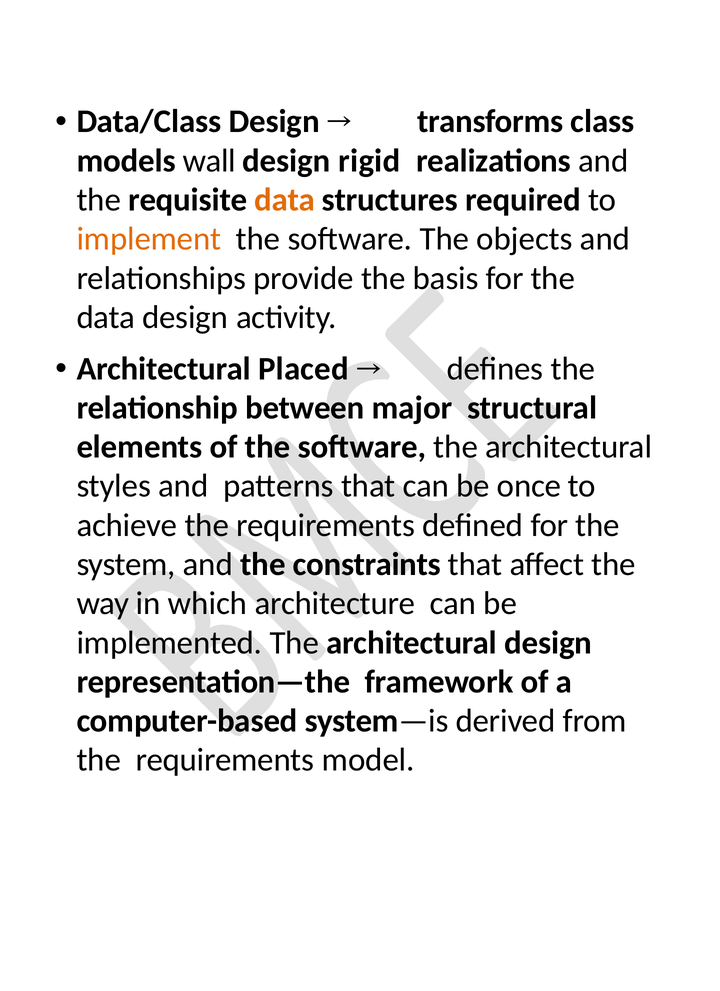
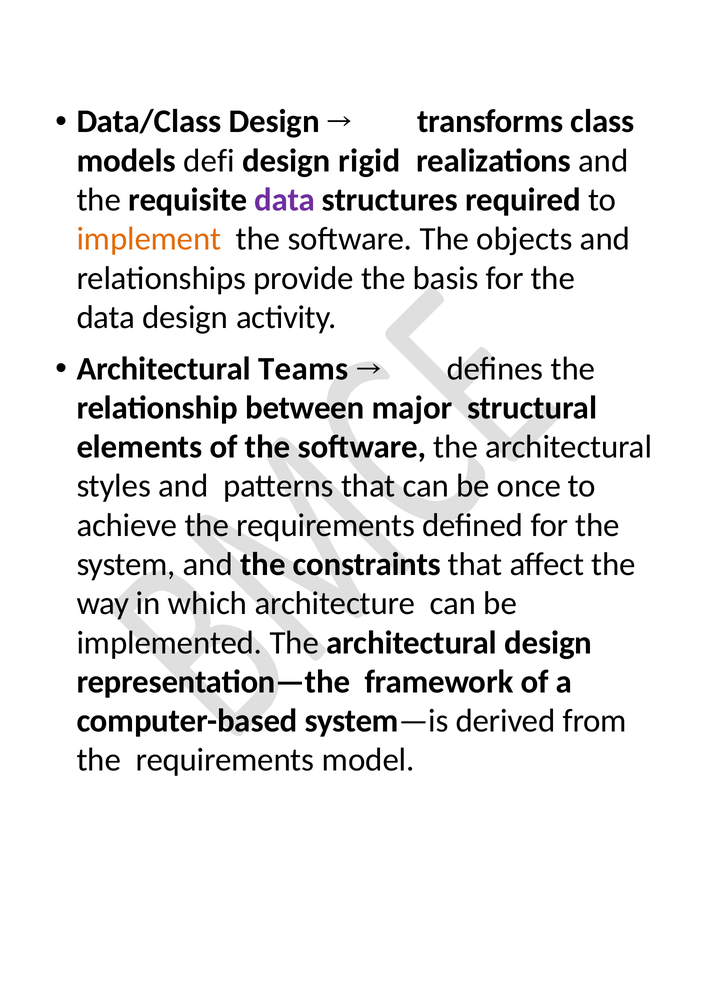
wall: wall -> defi
data at (285, 200) colour: orange -> purple
Placed: Placed -> Teams
